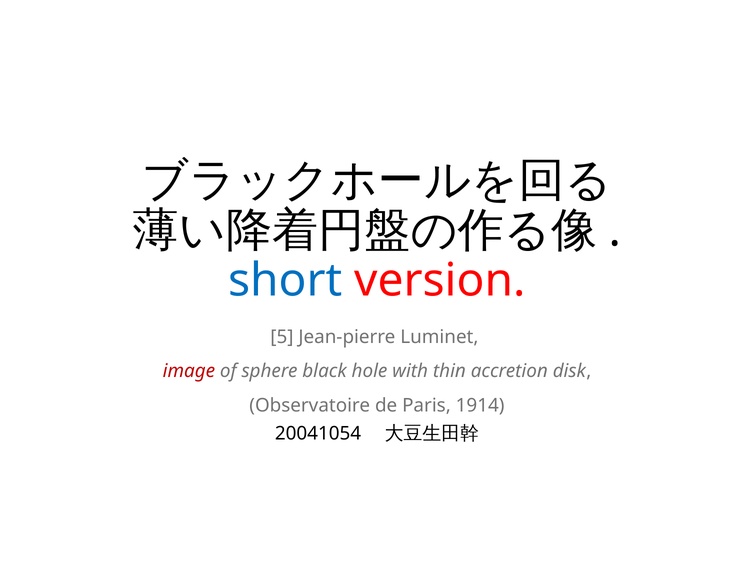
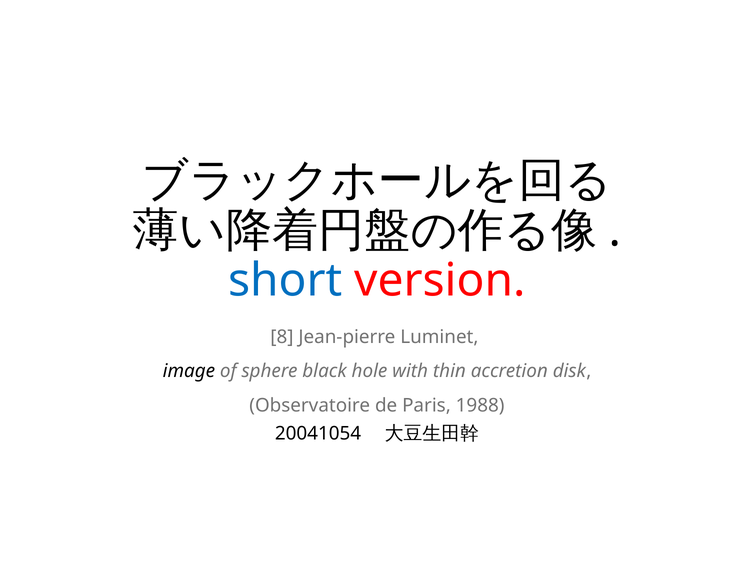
5: 5 -> 8
image colour: red -> black
1914: 1914 -> 1988
